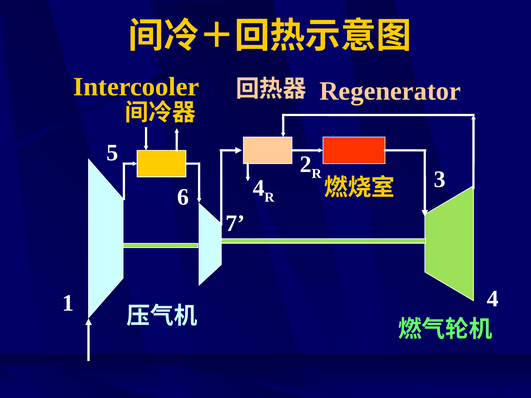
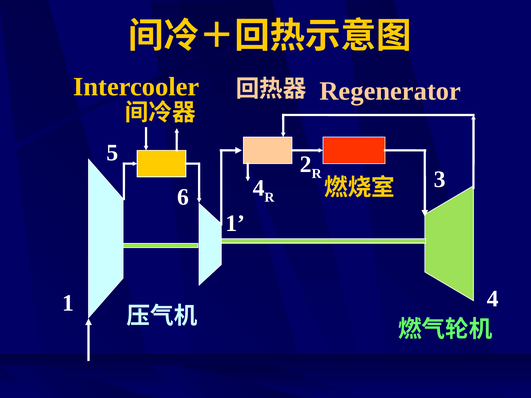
7 at (235, 224): 7 -> 1
